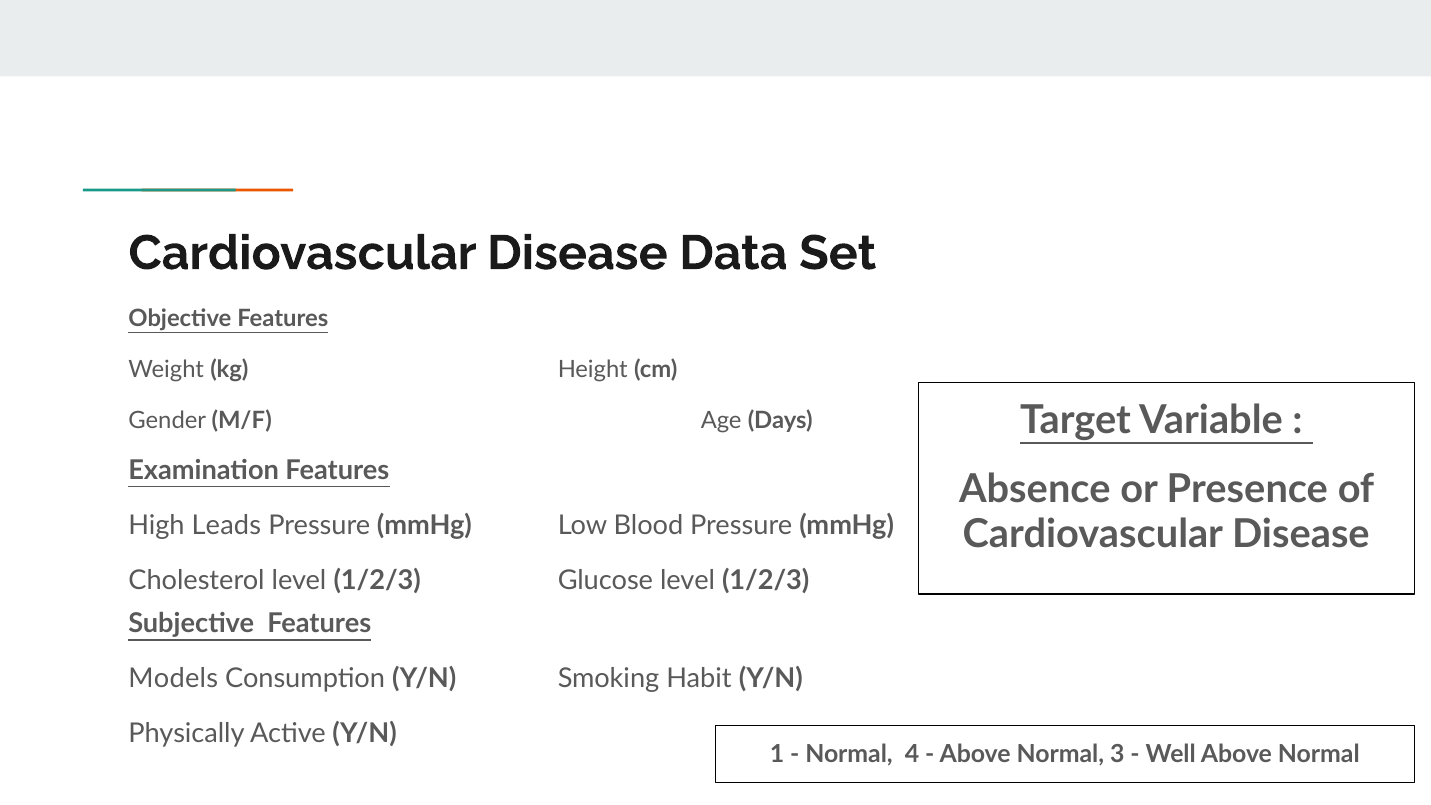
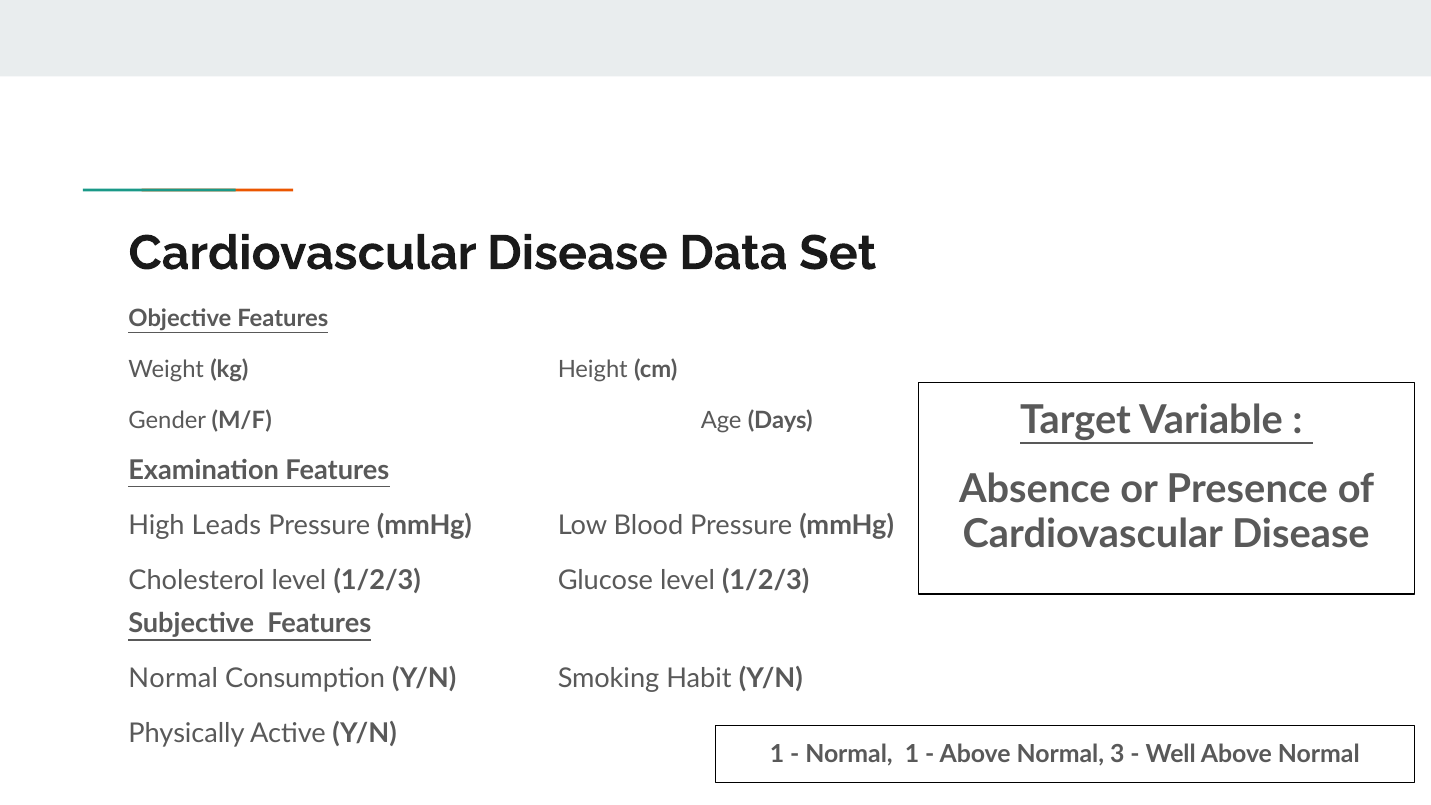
Models at (173, 679): Models -> Normal
Normal 4: 4 -> 1
